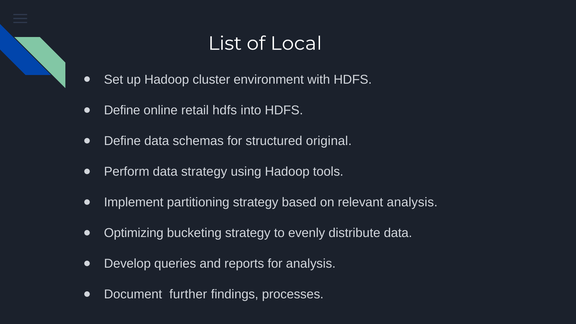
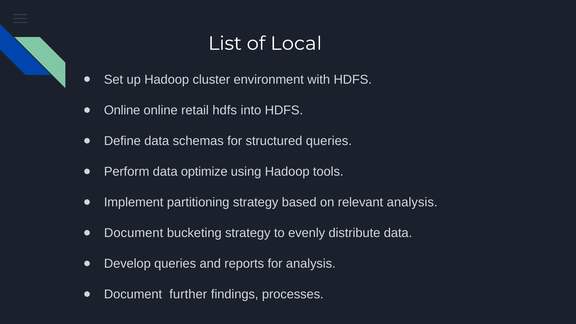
Define at (122, 110): Define -> Online
structured original: original -> queries
data strategy: strategy -> optimize
Optimizing at (134, 233): Optimizing -> Document
